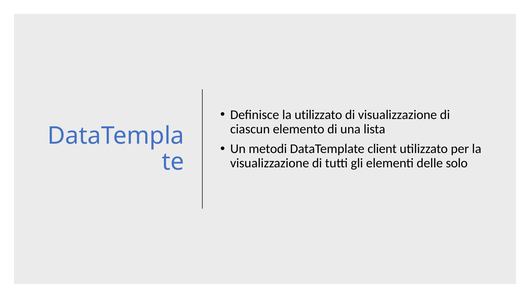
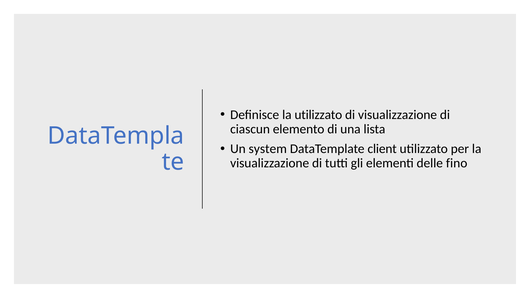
metodi: metodi -> system
solo: solo -> fino
